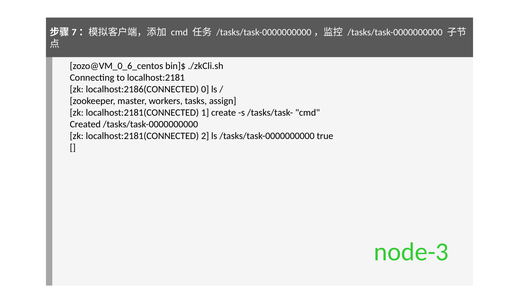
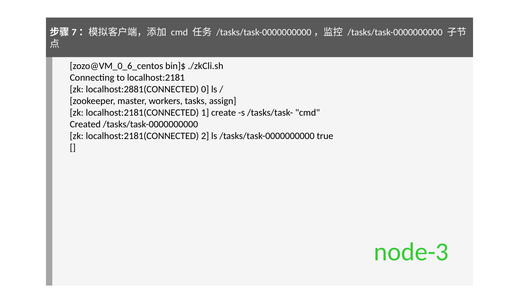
localhost:2186(CONNECTED: localhost:2186(CONNECTED -> localhost:2881(CONNECTED
